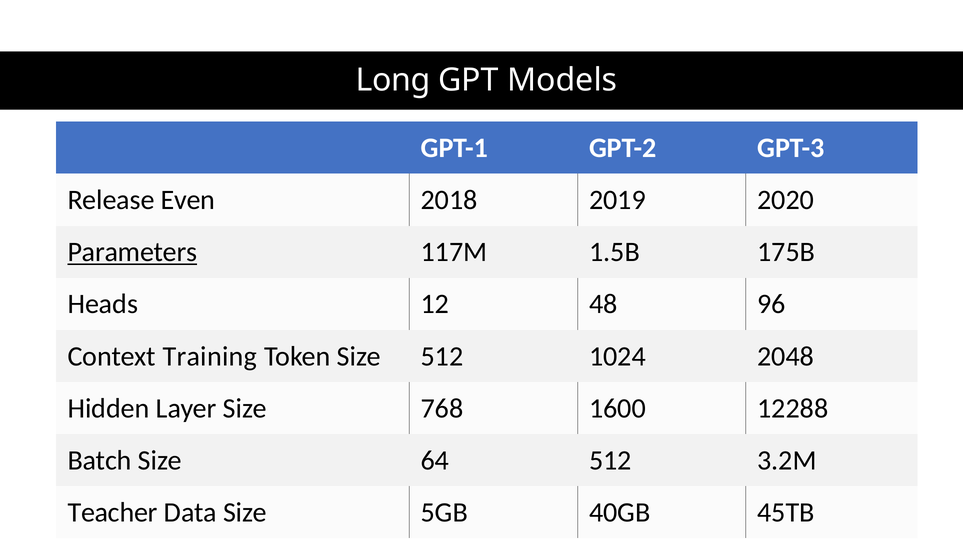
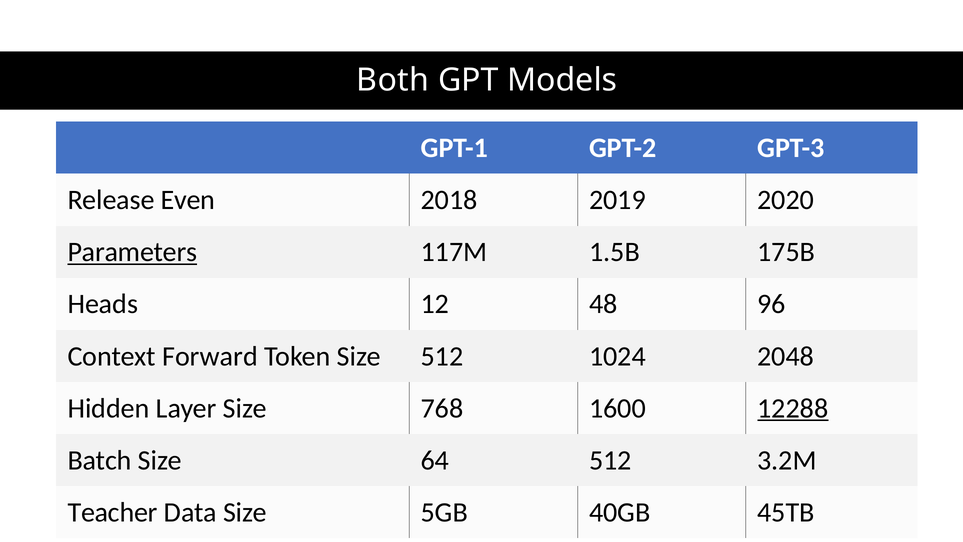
Long: Long -> Both
Training: Training -> Forward
12288 underline: none -> present
